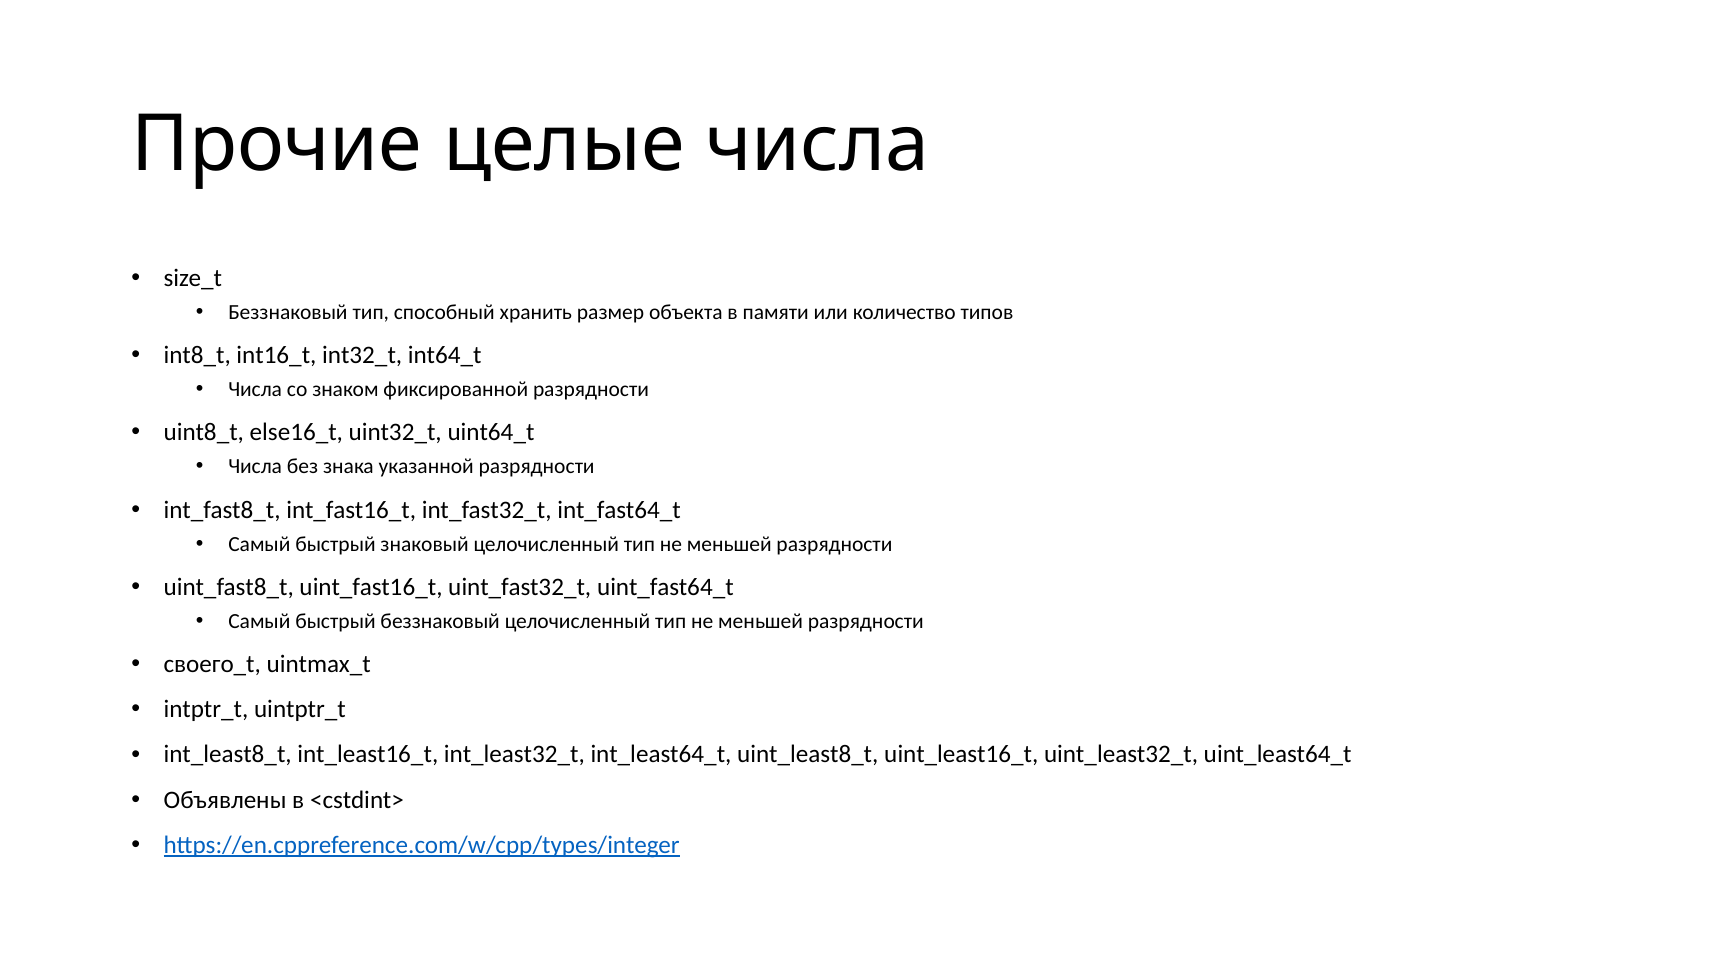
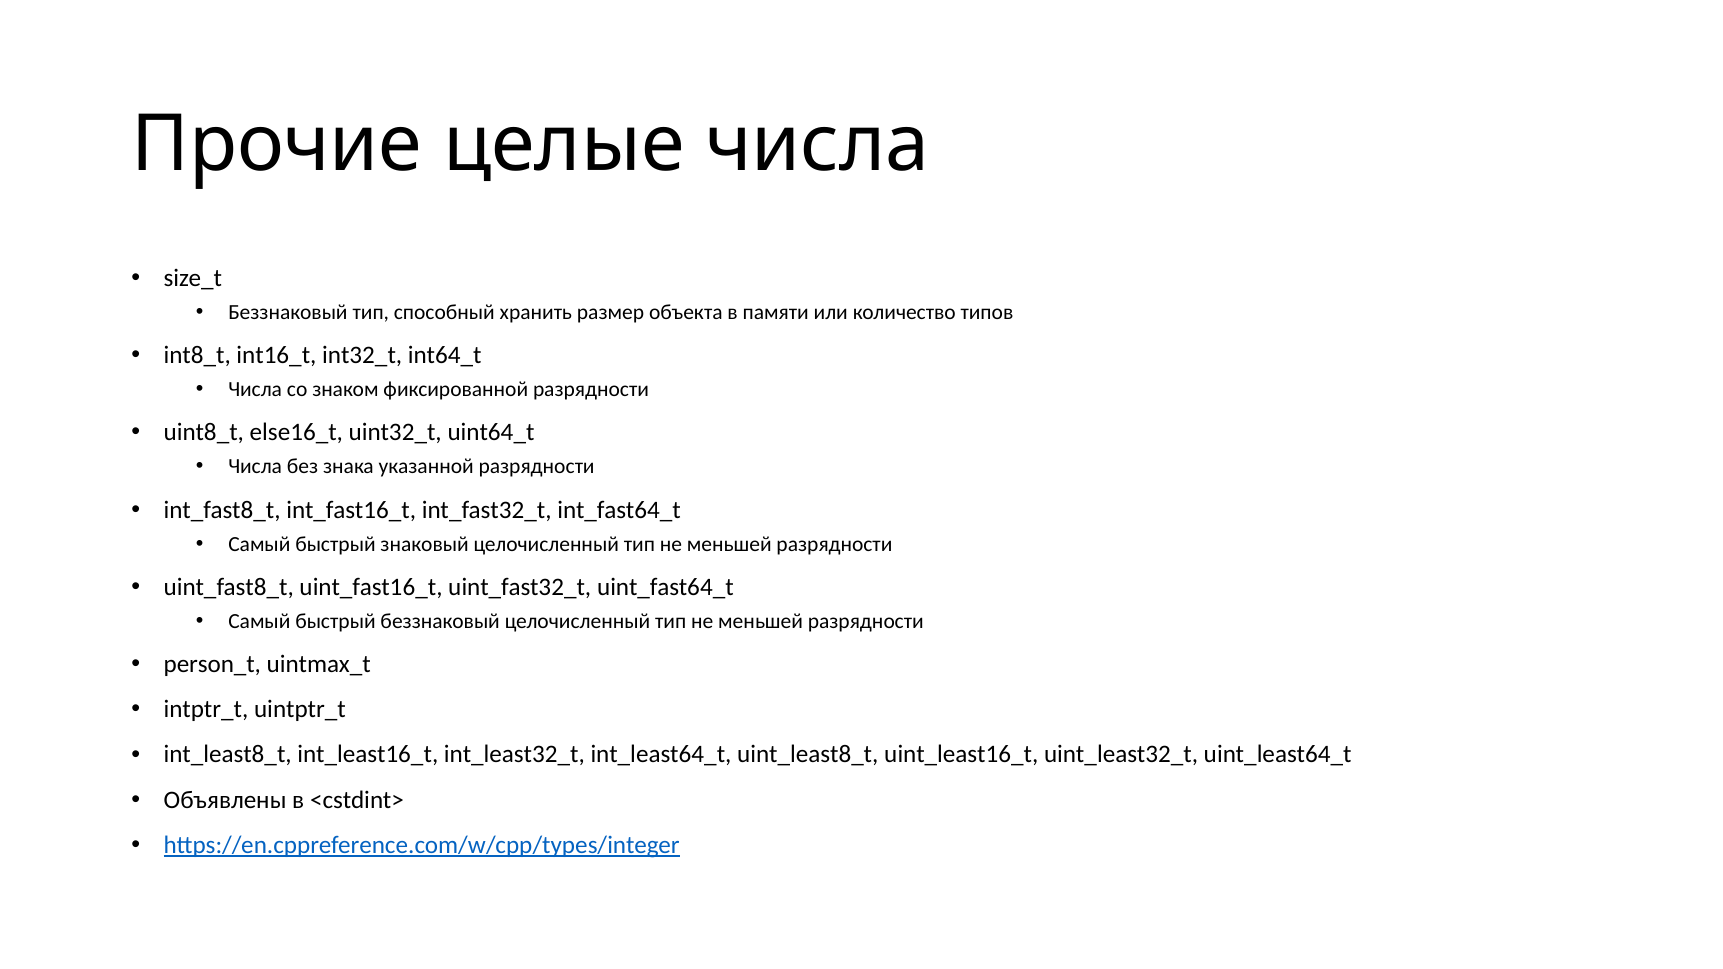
своего_t: своего_t -> person_t
